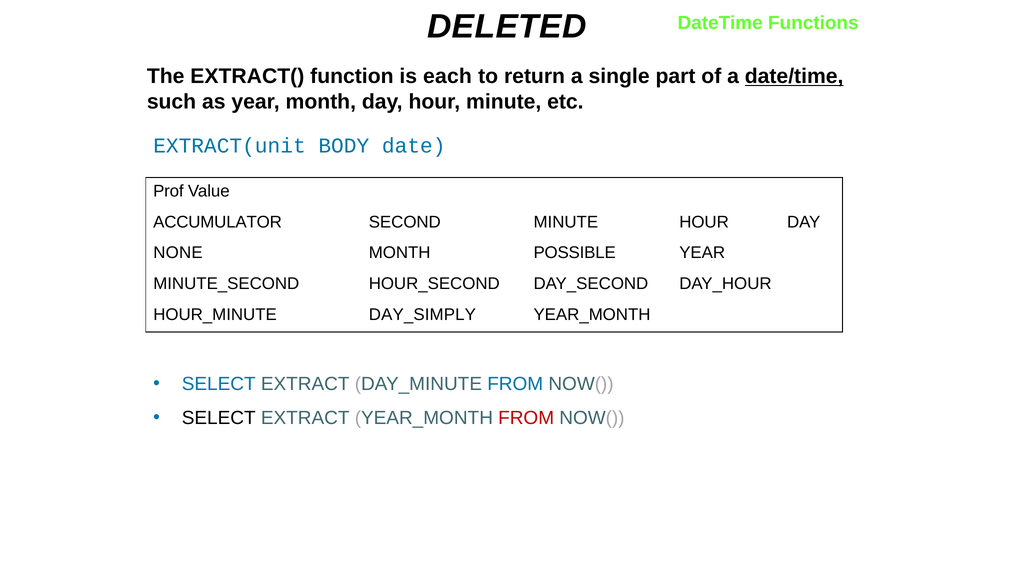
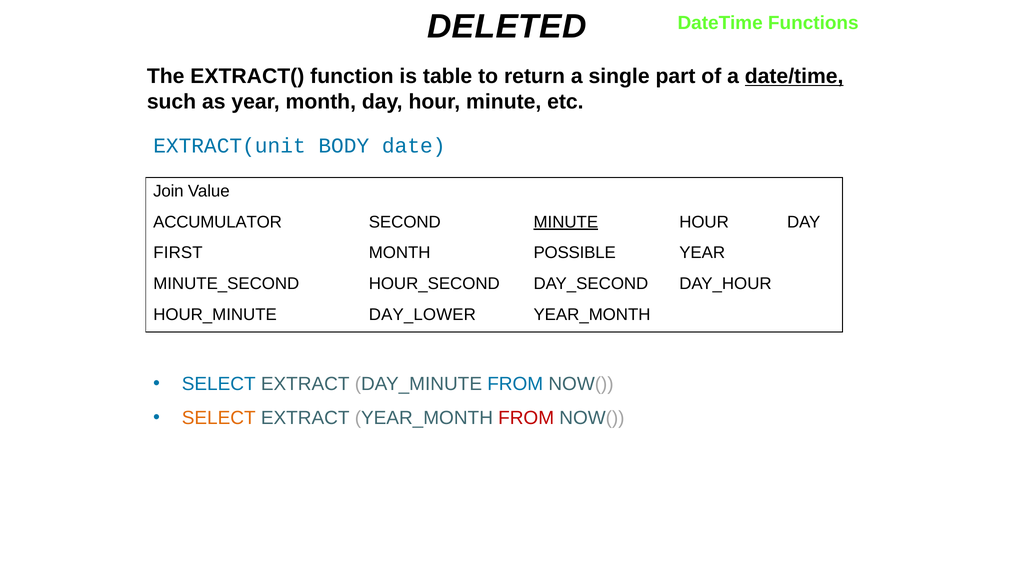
each: each -> table
Prof: Prof -> Join
MINUTE at (566, 222) underline: none -> present
NONE: NONE -> FIRST
DAY_SIMPLY: DAY_SIMPLY -> DAY_LOWER
SELECT at (219, 418) colour: black -> orange
